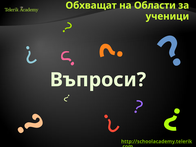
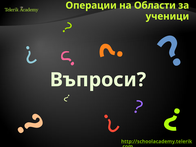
Обхващат: Обхващат -> Операции
